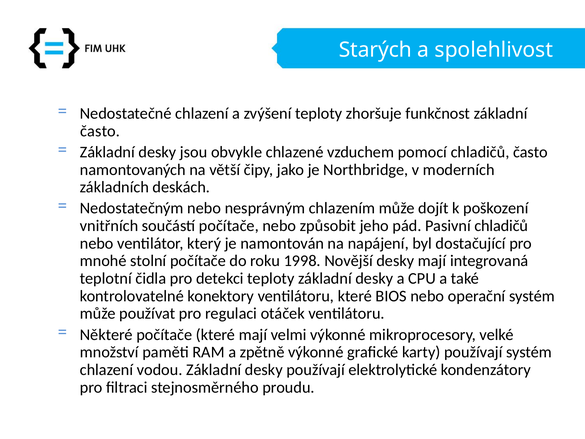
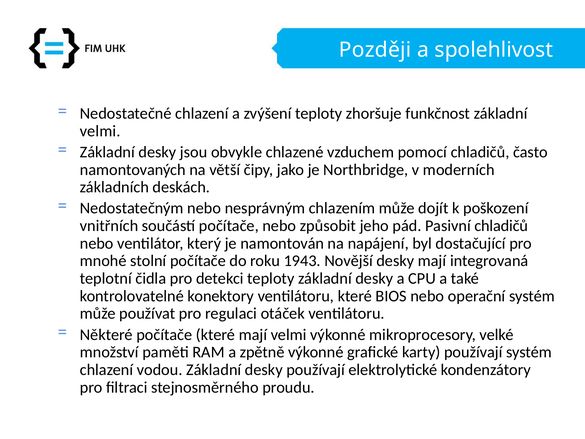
Starých: Starých -> Později
často at (100, 131): často -> velmi
1998: 1998 -> 1943
